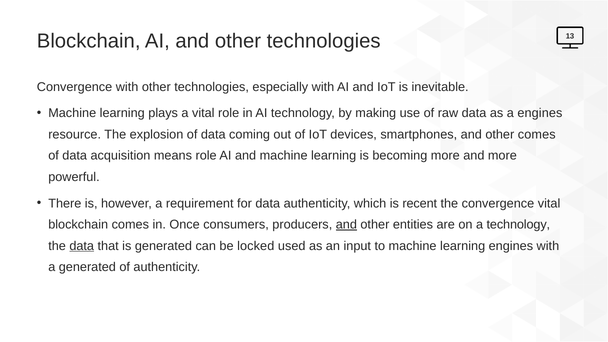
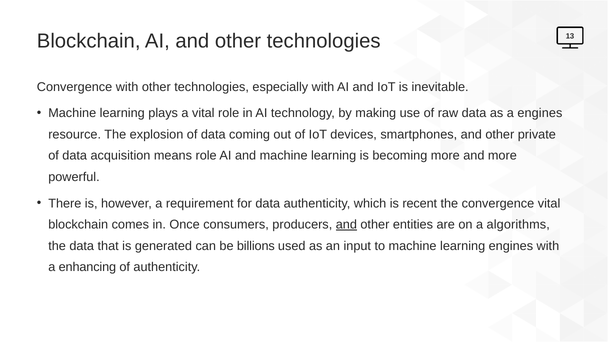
other comes: comes -> private
a technology: technology -> algorithms
data at (82, 246) underline: present -> none
locked: locked -> billions
a generated: generated -> enhancing
